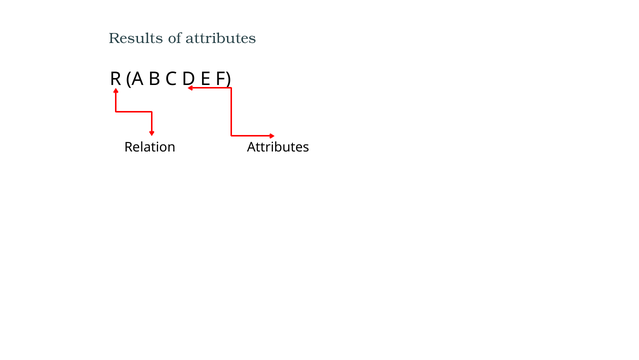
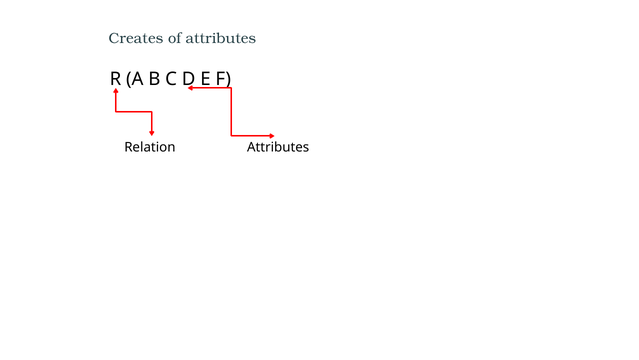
Results: Results -> Creates
